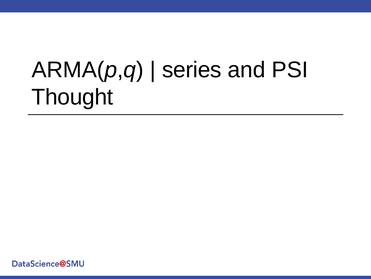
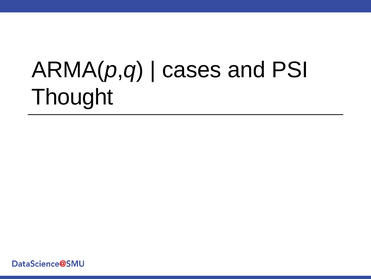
series: series -> cases
